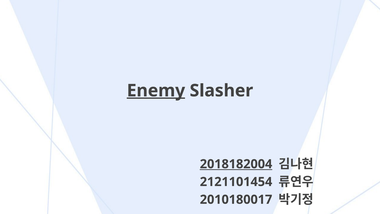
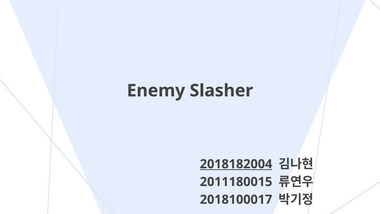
Enemy underline: present -> none
2121101454: 2121101454 -> 2011180015
2010180017: 2010180017 -> 2018100017
